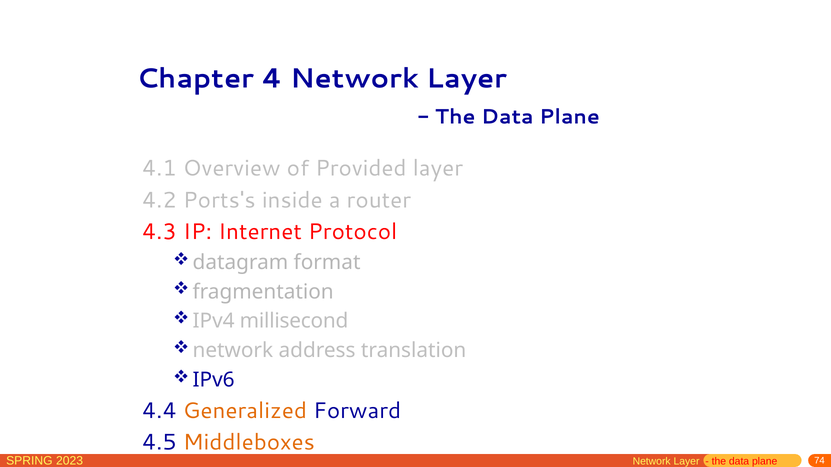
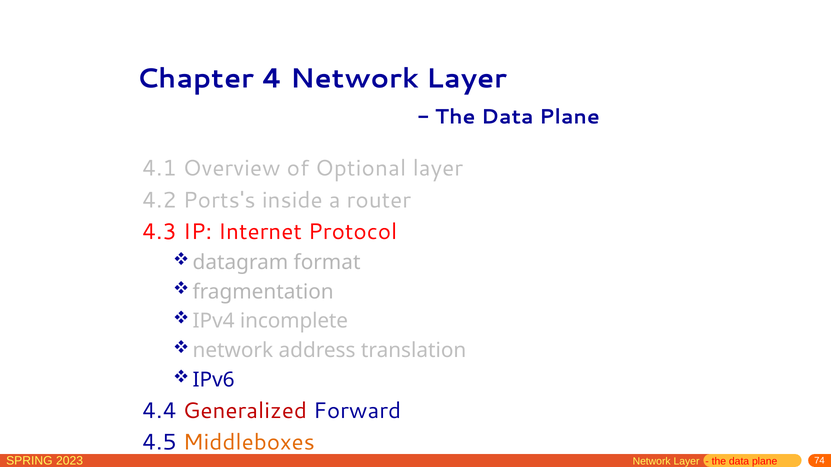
Provided: Provided -> Optional
millisecond: millisecond -> incomplete
Generalized colour: orange -> red
